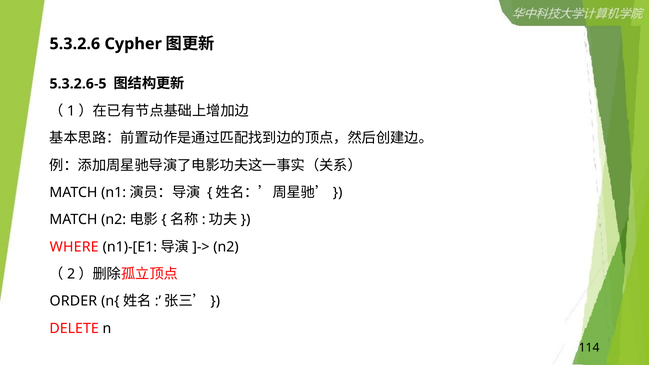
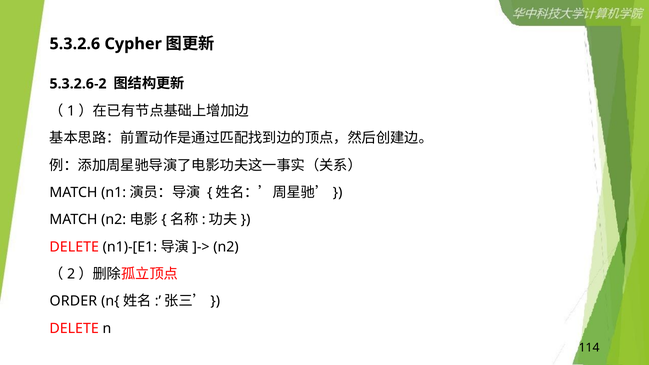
5.3.2.6-5: 5.3.2.6-5 -> 5.3.2.6-2
WHERE at (74, 247): WHERE -> DELETE
